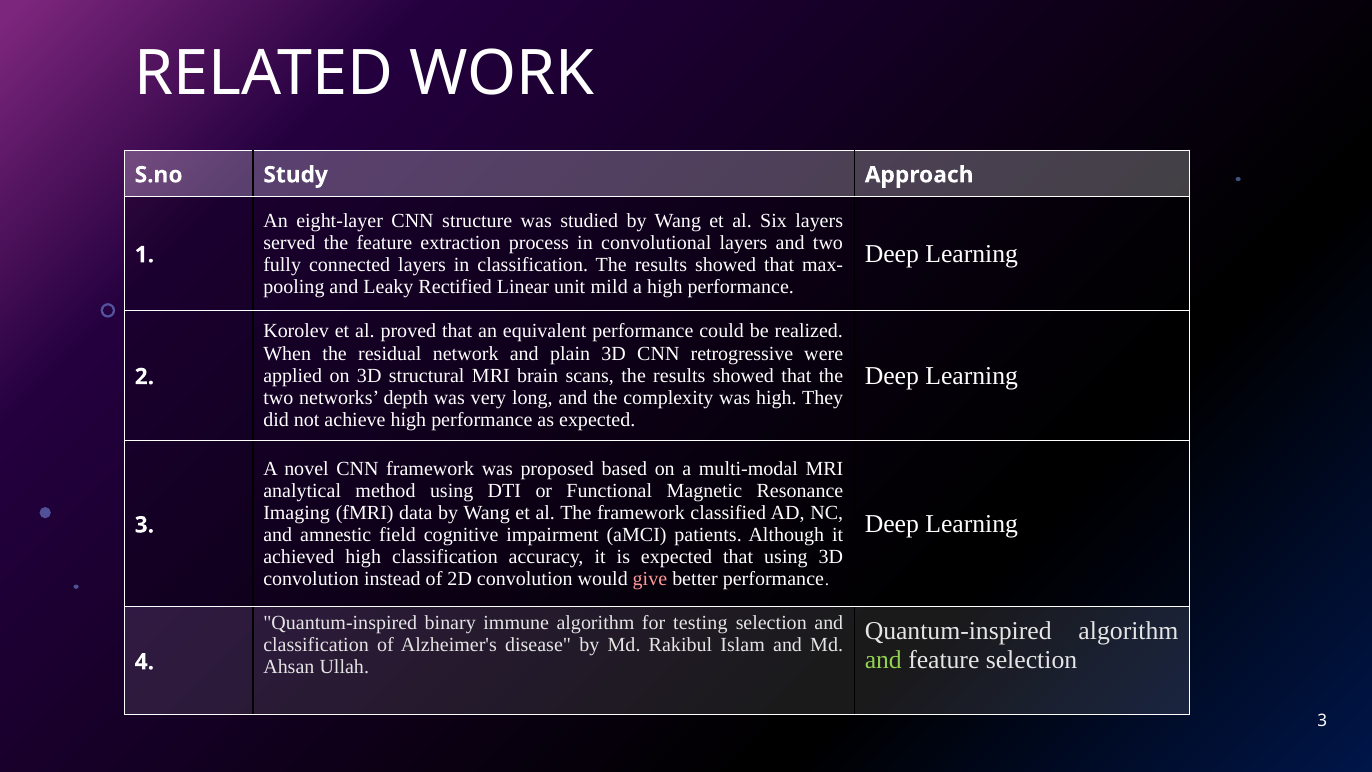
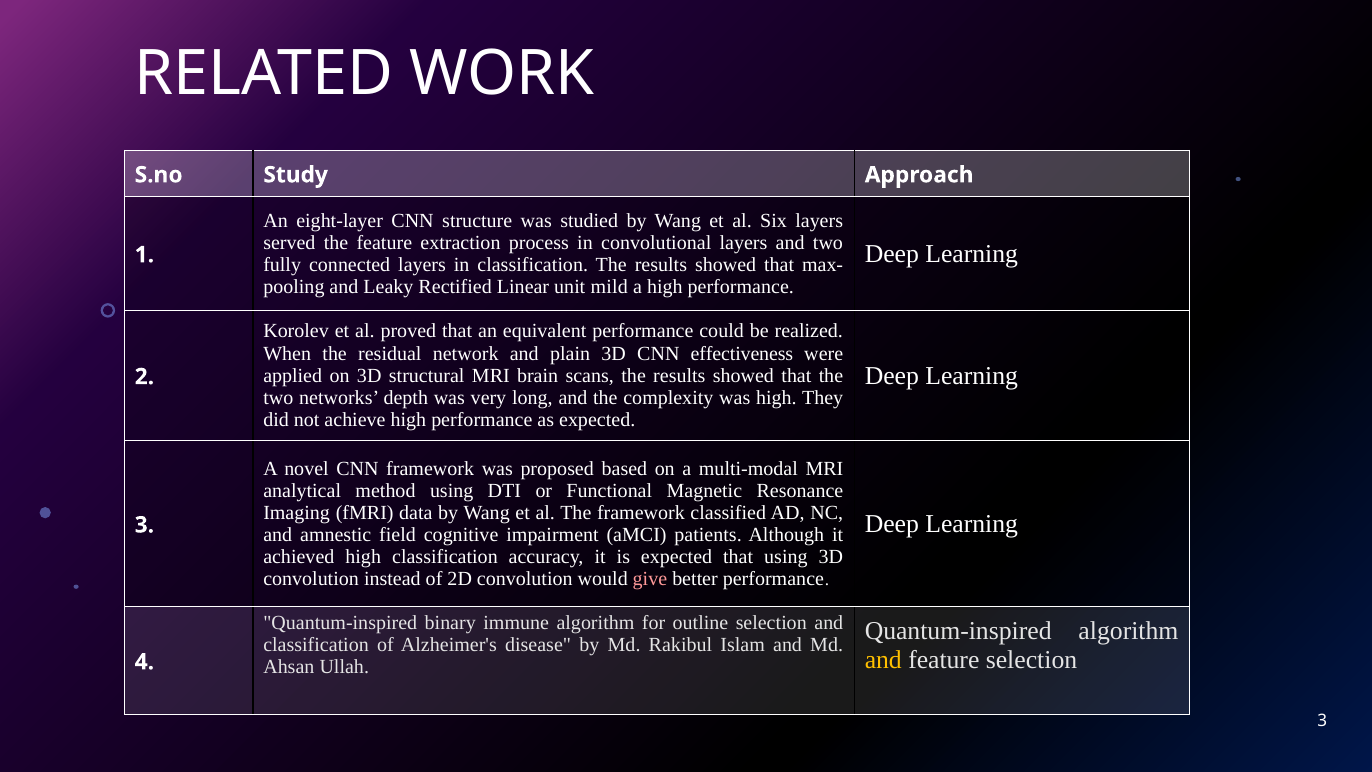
retrogressive: retrogressive -> effectiveness
testing: testing -> outline
and at (883, 659) colour: light green -> yellow
